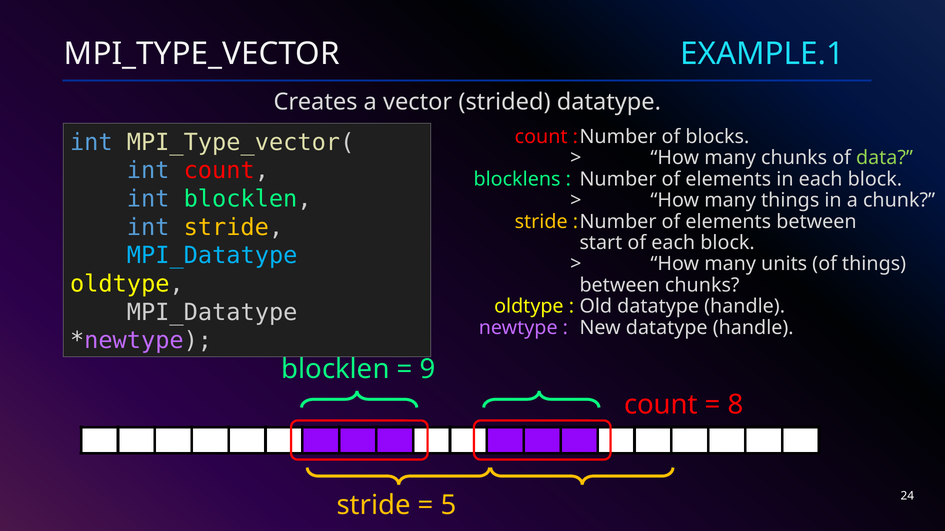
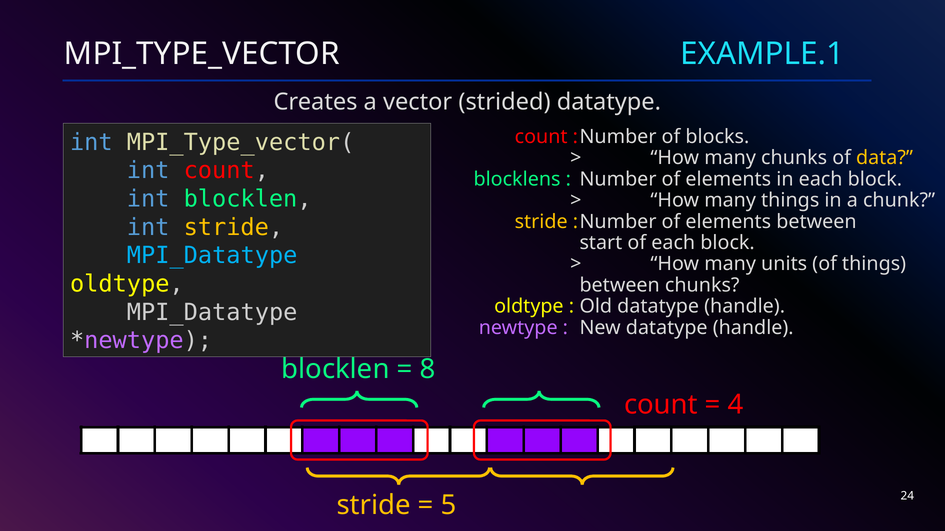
data colour: light green -> yellow
9: 9 -> 8
8: 8 -> 4
